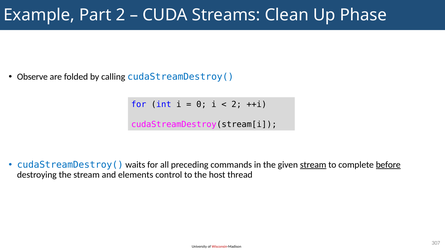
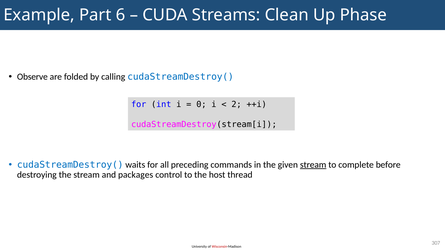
Part 2: 2 -> 6
before underline: present -> none
elements: elements -> packages
